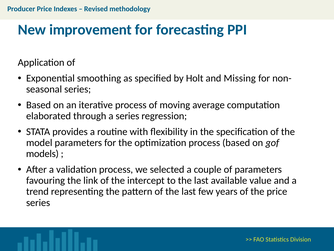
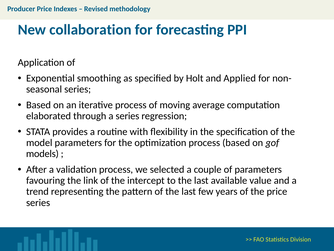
improvement: improvement -> collaboration
Missing: Missing -> Applied
